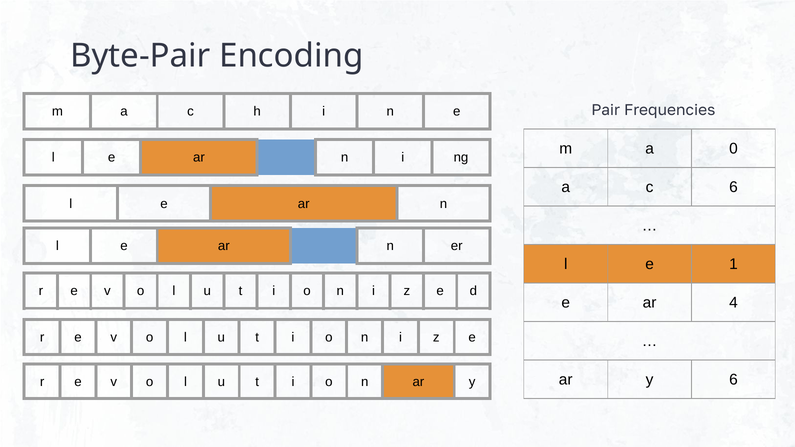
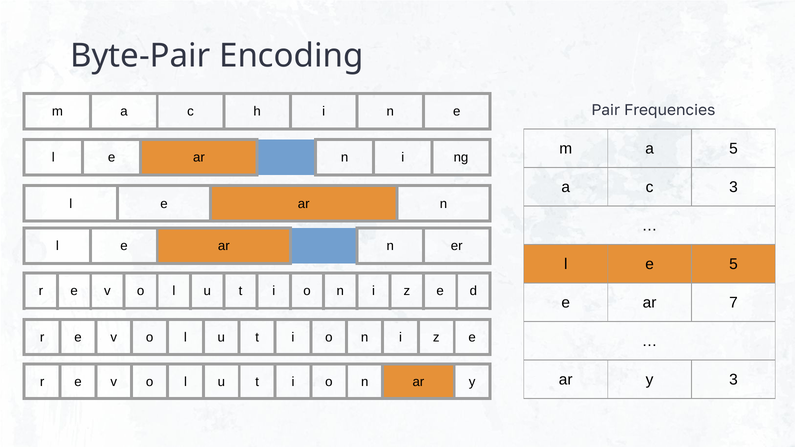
a 0: 0 -> 5
c 6: 6 -> 3
e 1: 1 -> 5
4: 4 -> 7
y 6: 6 -> 3
